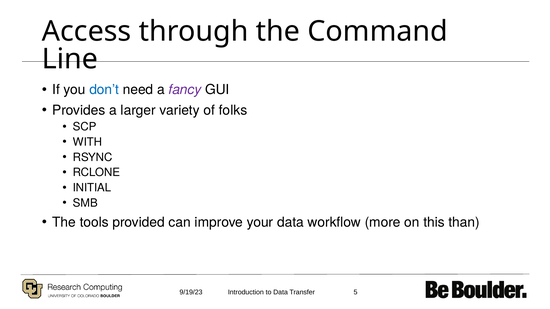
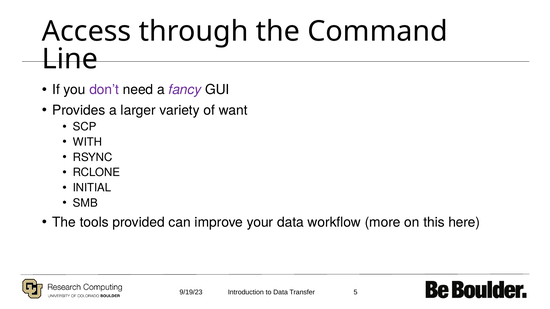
don’t colour: blue -> purple
folks: folks -> want
than: than -> here
